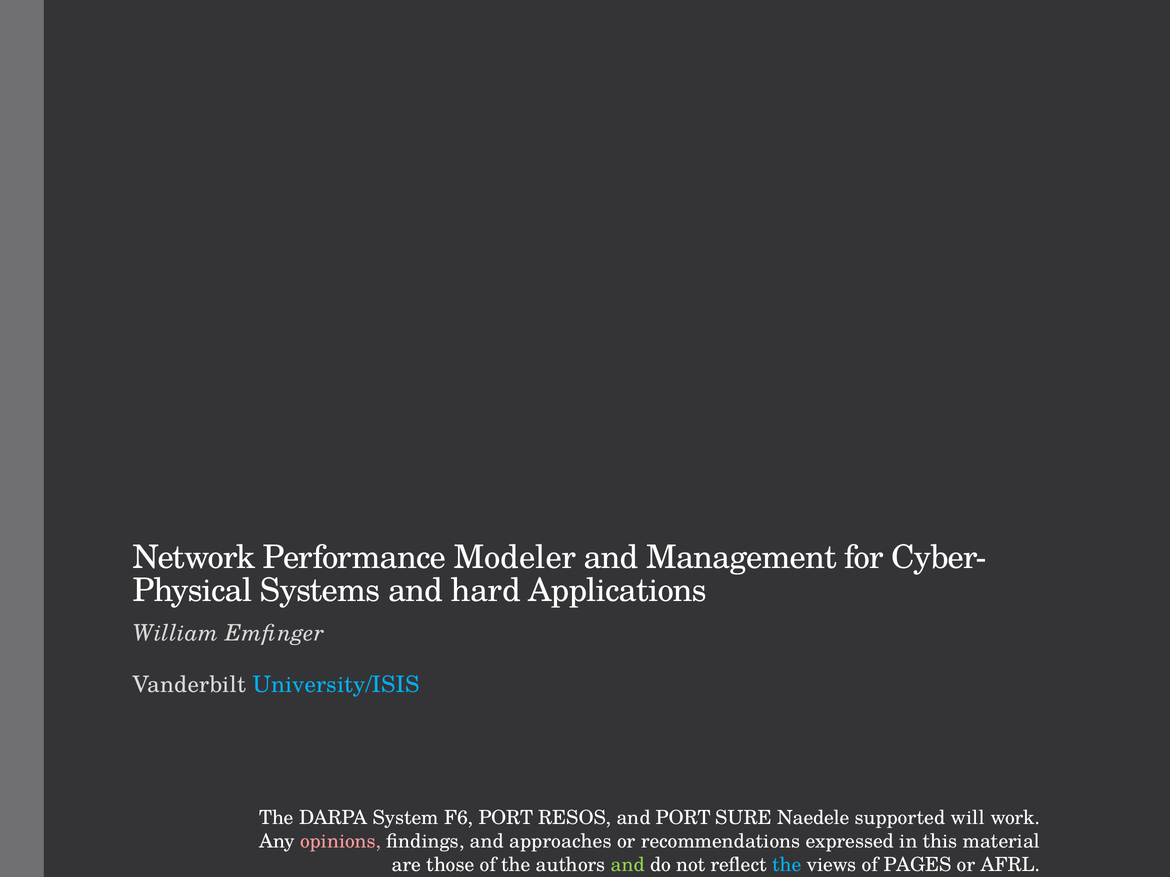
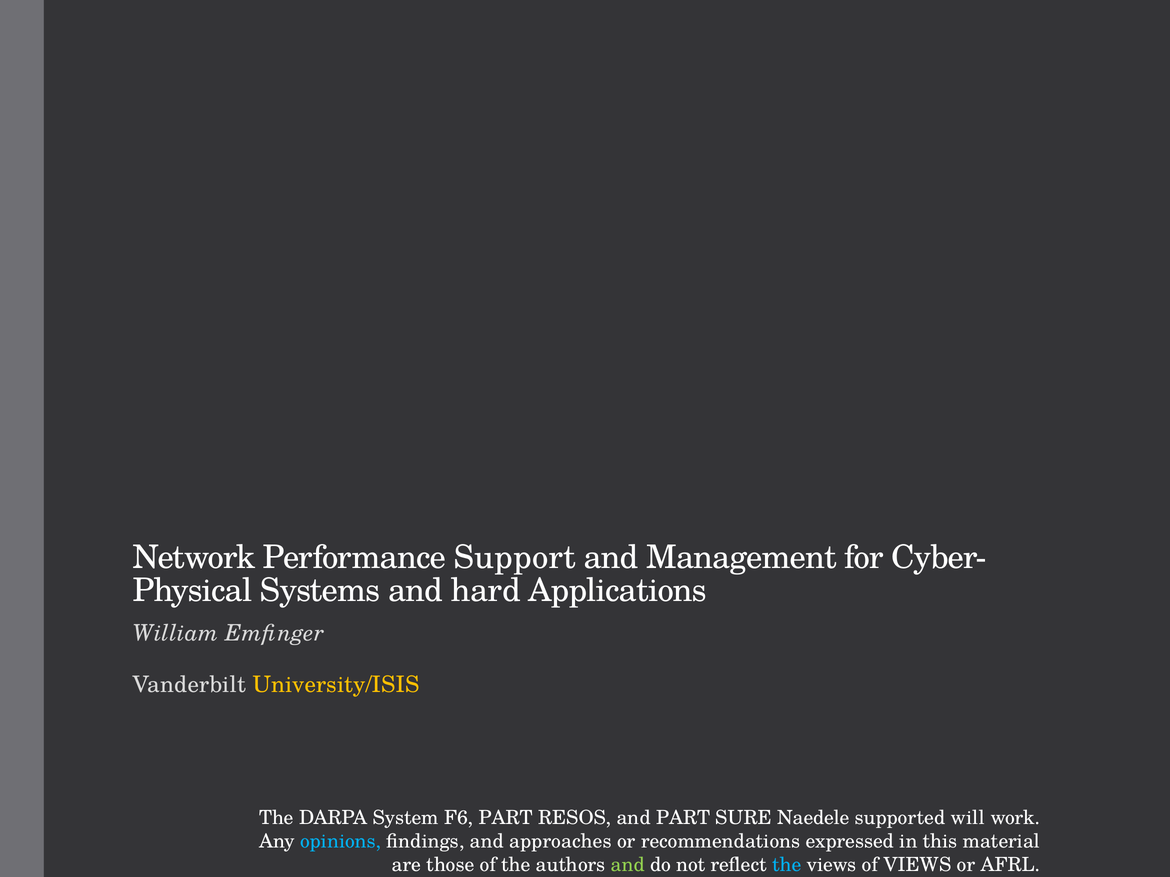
Modeler: Modeler -> Support
University/ISIS colour: light blue -> yellow
F6 PORT: PORT -> PART
and PORT: PORT -> PART
opinions colour: pink -> light blue
of PAGES: PAGES -> VIEWS
